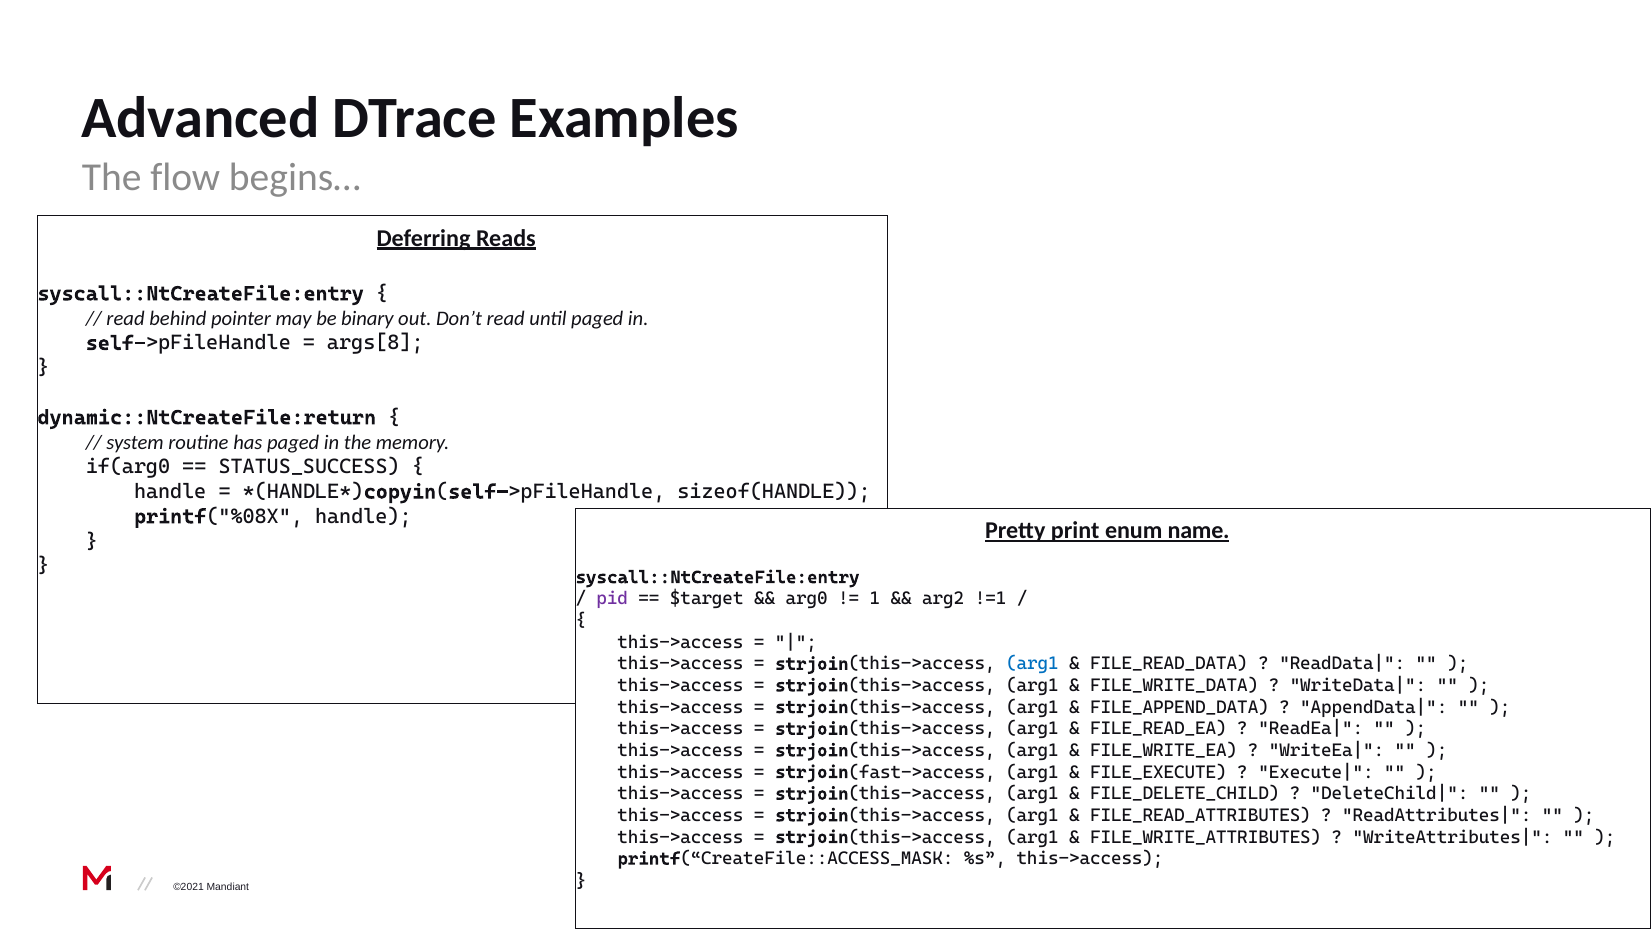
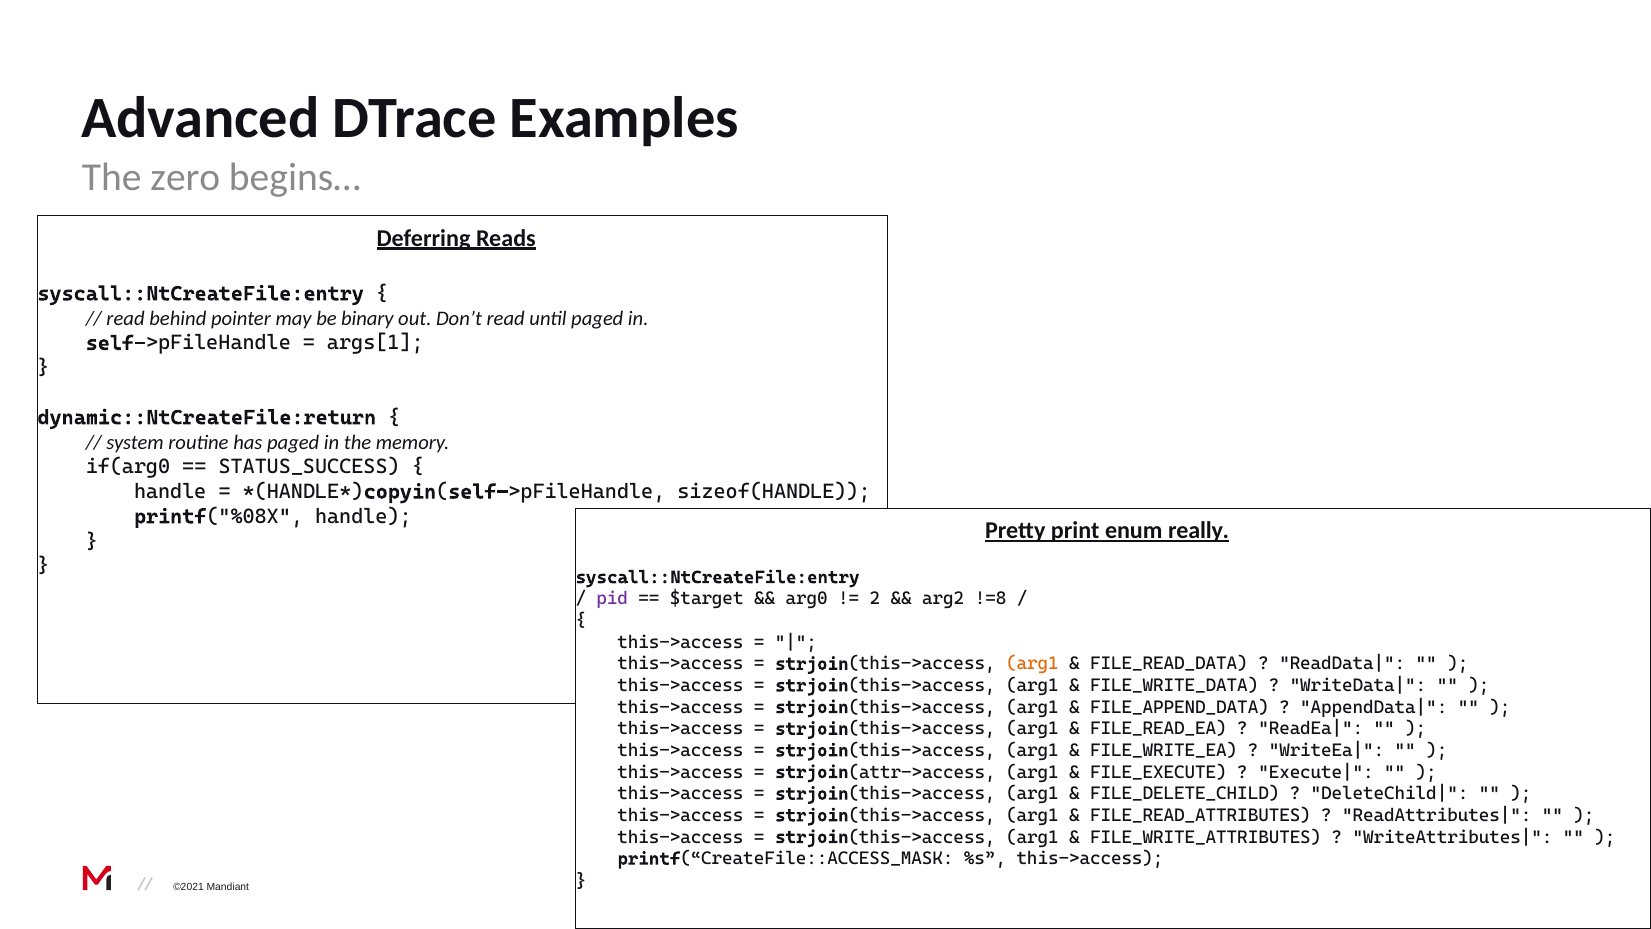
flow: flow -> zero
args[8: args[8 -> args[1
name: name -> really
1: 1 -> 2
!=1: !=1 -> !=8
arg1 at (1032, 664) colour: blue -> orange
fast->access: fast->access -> attr->access
